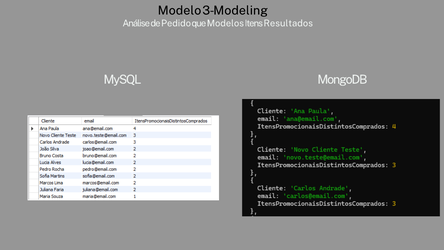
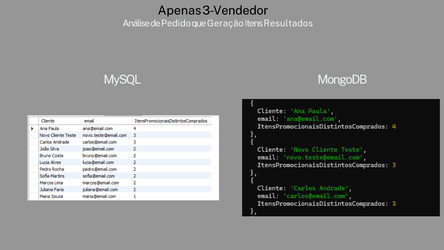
Modelo: Modelo -> Apenas
Modeling: Modeling -> Vendedor
Modelos: Modelos -> Geração
